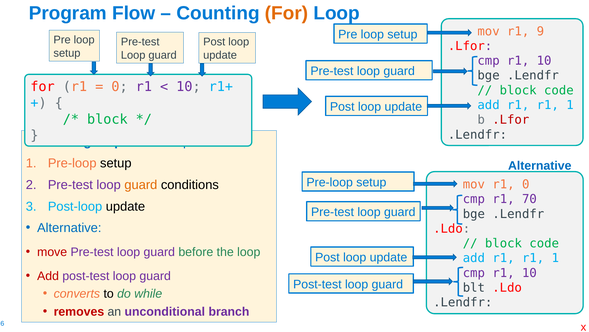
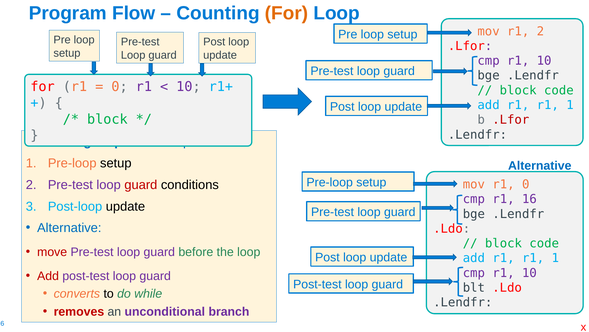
r1 9: 9 -> 2
guard at (141, 184) colour: orange -> red
70: 70 -> 16
